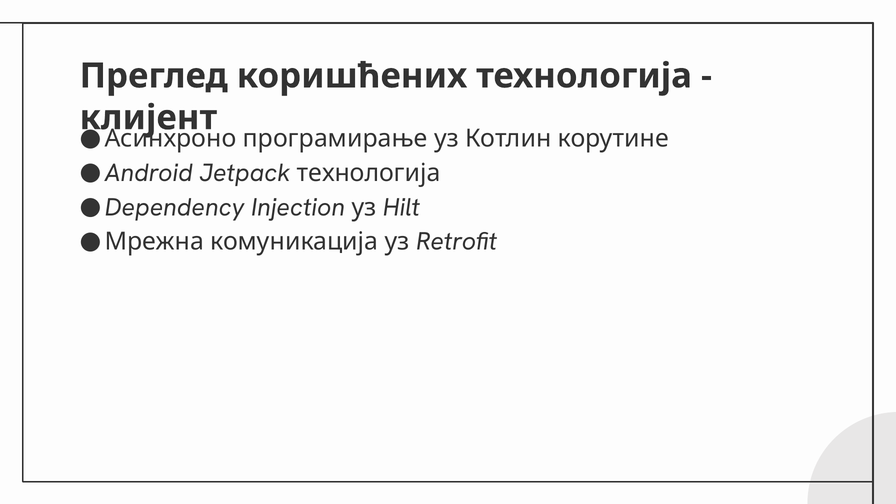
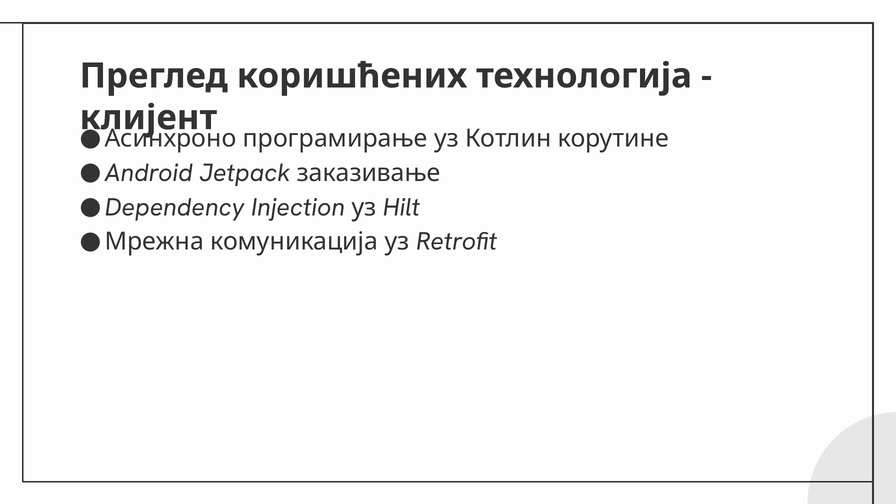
Jetpack технологија: технологија -> заказивање
